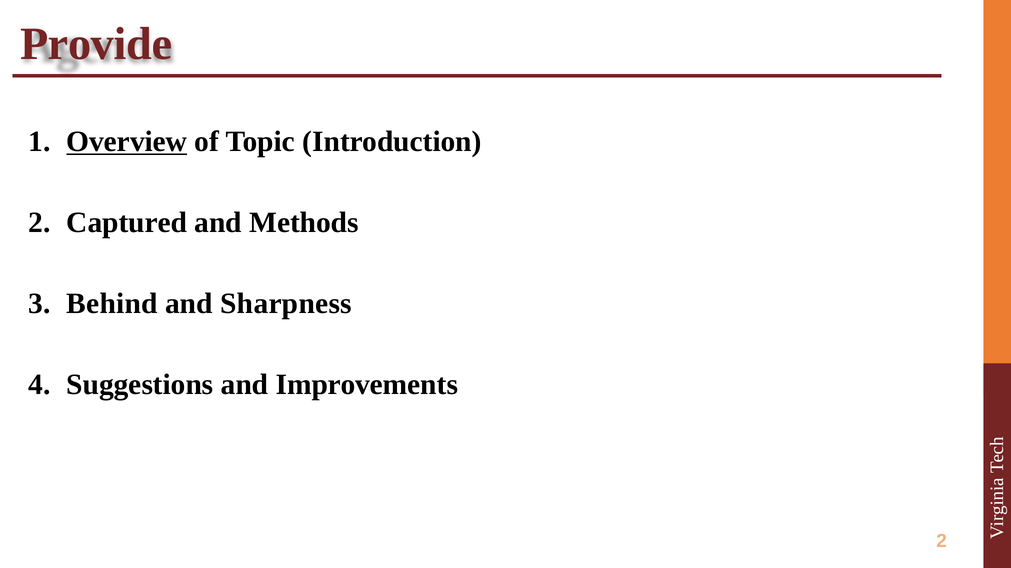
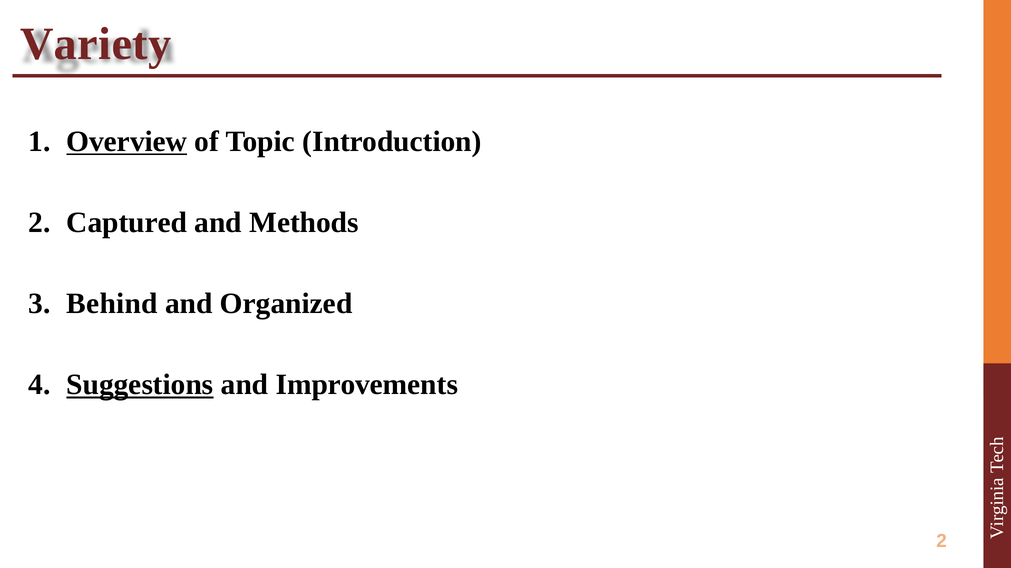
Provide: Provide -> Variety
Sharpness: Sharpness -> Organized
Suggestions underline: none -> present
